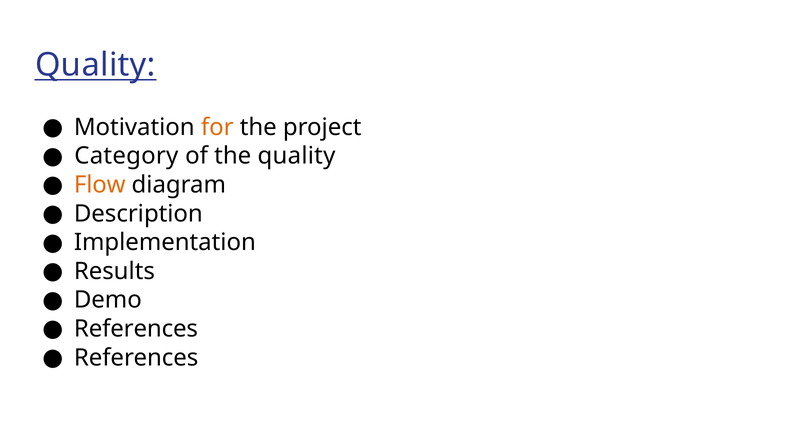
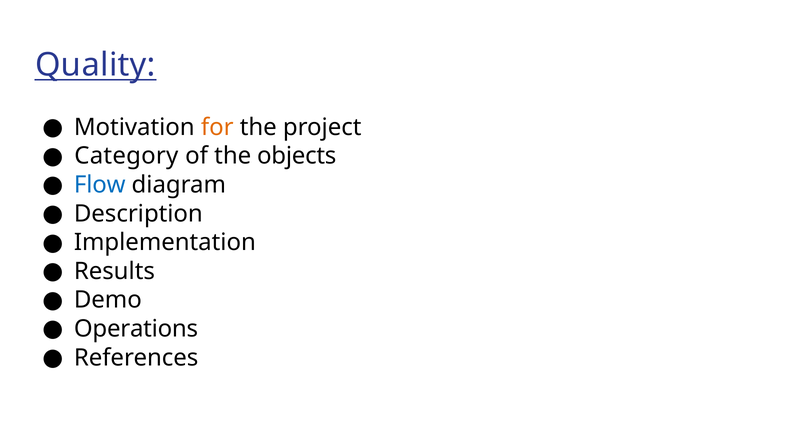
the quality: quality -> objects
Flow colour: orange -> blue
References at (136, 329): References -> Operations
